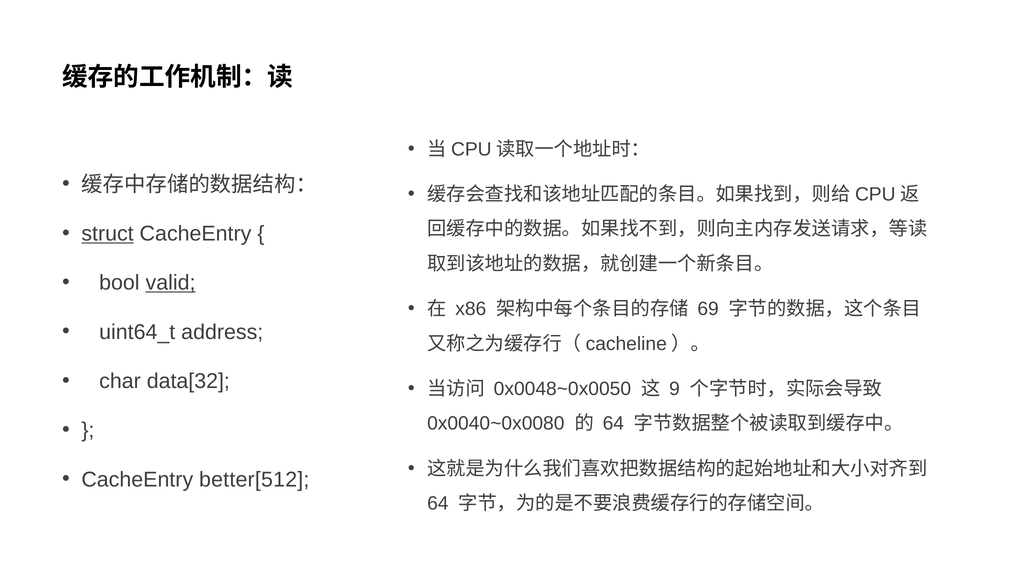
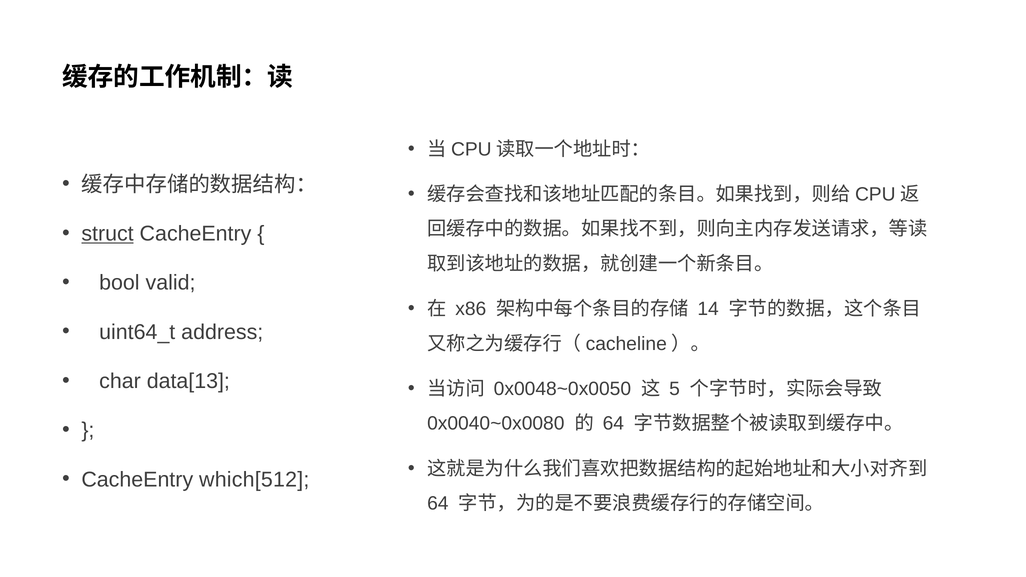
valid underline: present -> none
69: 69 -> 14
data[32: data[32 -> data[13
9: 9 -> 5
better[512: better[512 -> which[512
